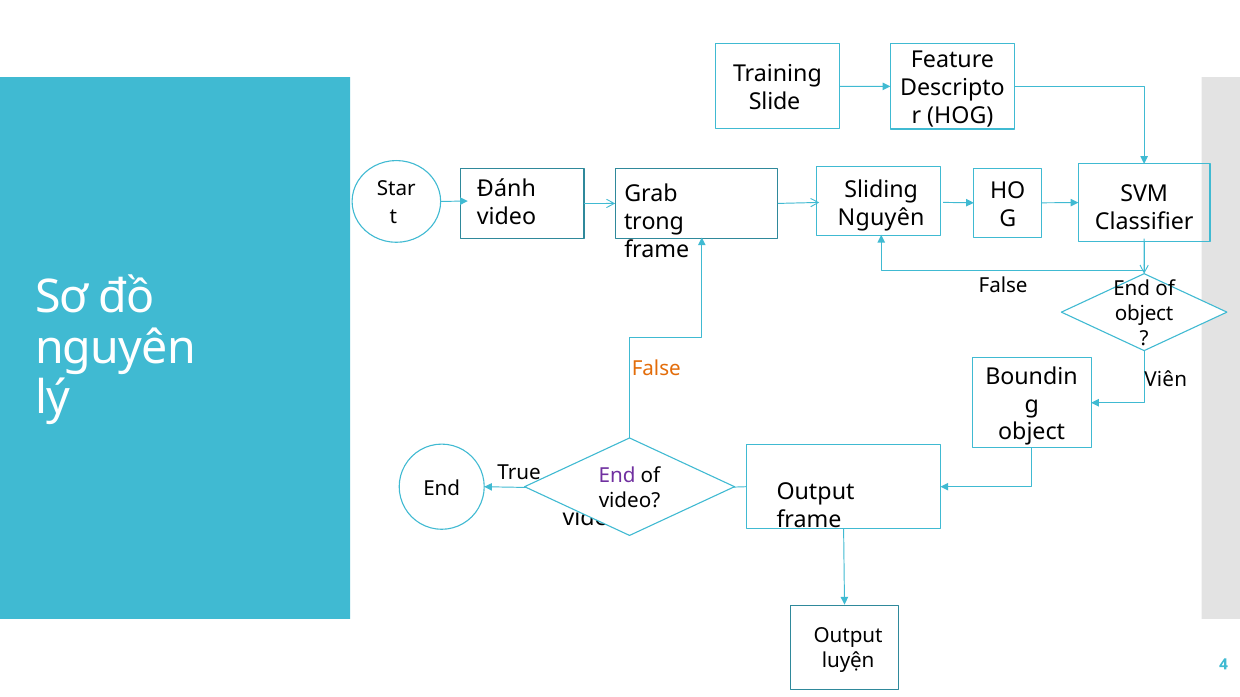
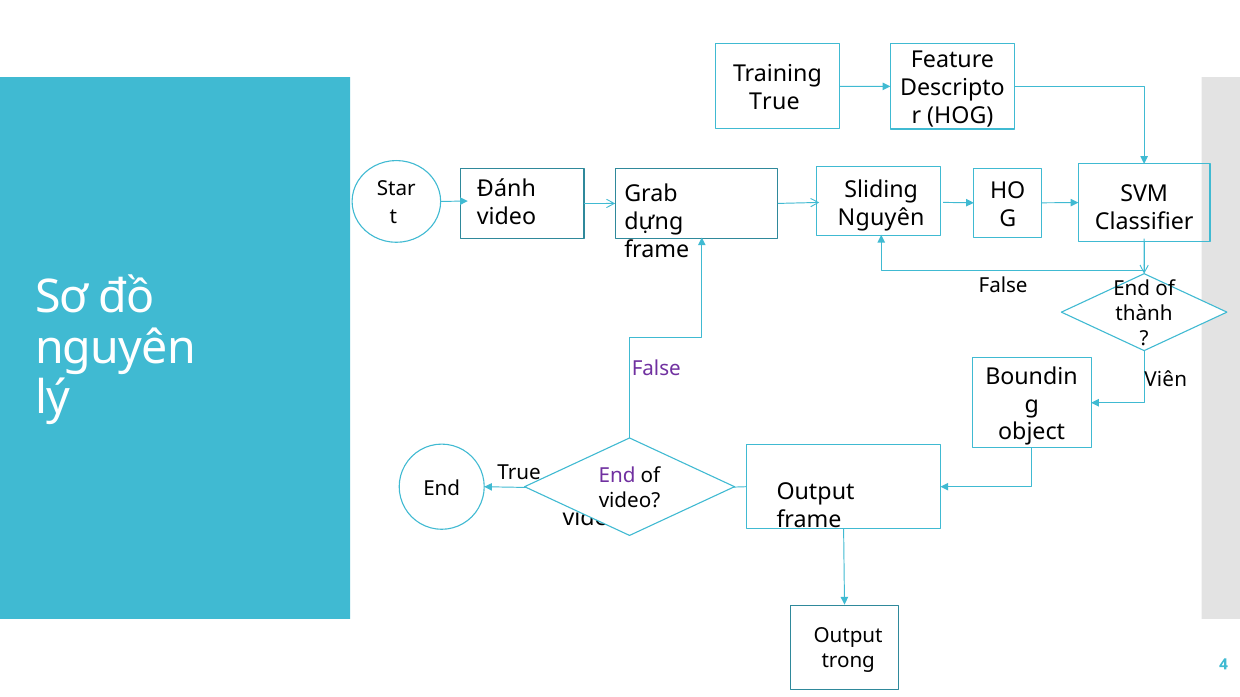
Slide at (775, 102): Slide -> True
trong: trong -> dựng
object at (1144, 314): object -> thành
False at (656, 369) colour: orange -> purple
luyện: luyện -> trong
